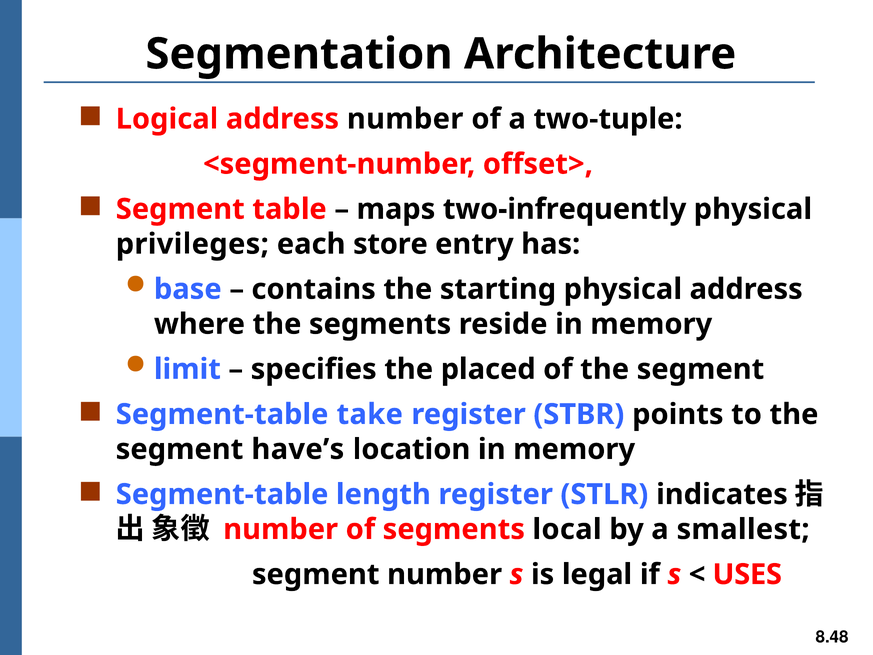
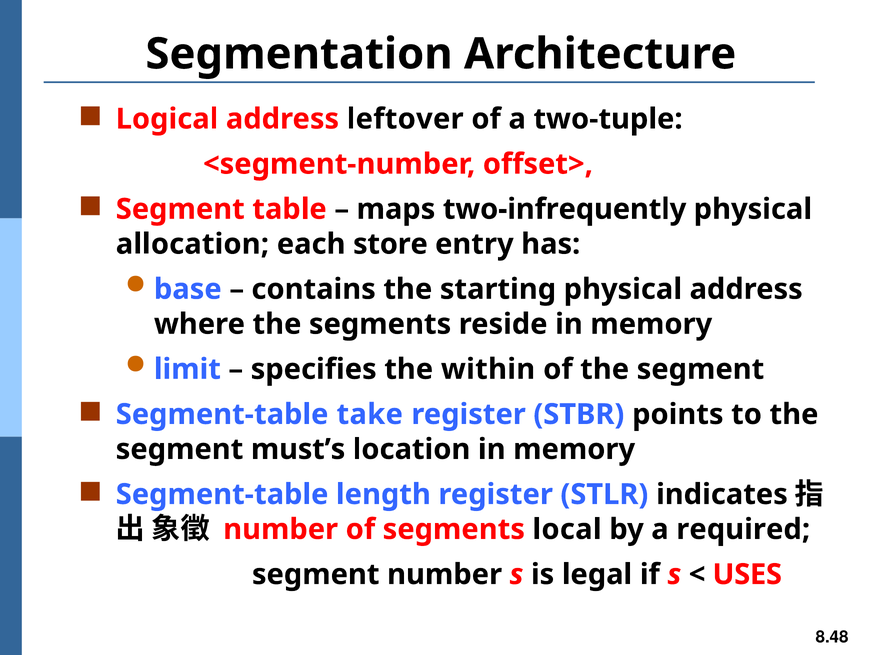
address number: number -> leftover
privileges: privileges -> allocation
placed: placed -> within
have’s: have’s -> must’s
smallest: smallest -> required
